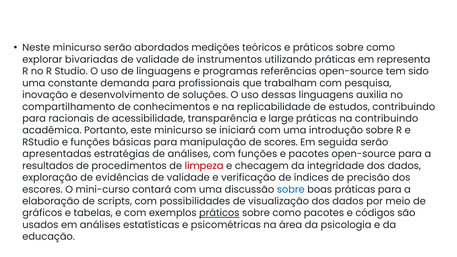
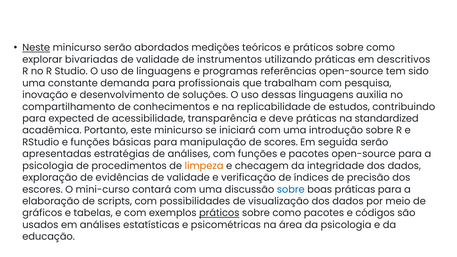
Neste underline: none -> present
representa: representa -> descritivos
racionais: racionais -> expected
large: large -> deve
na contribuindo: contribuindo -> standardized
resultados at (48, 166): resultados -> psicologia
limpeza colour: red -> orange
